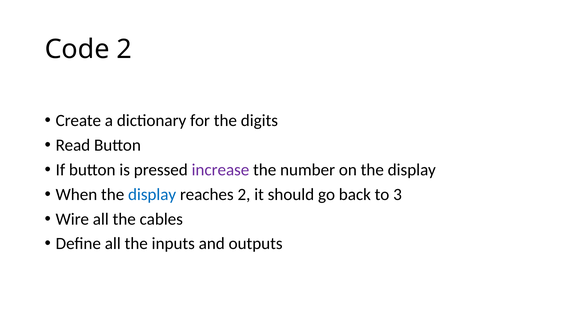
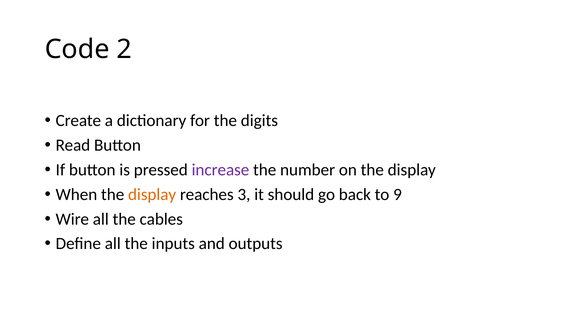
display at (152, 194) colour: blue -> orange
reaches 2: 2 -> 3
3: 3 -> 9
